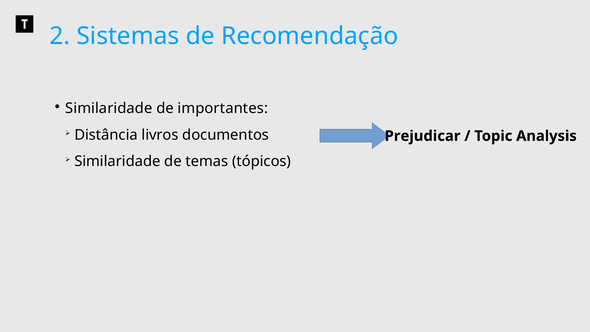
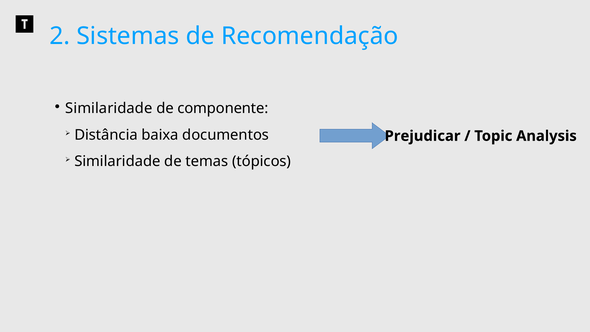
importantes: importantes -> componente
livros: livros -> baixa
